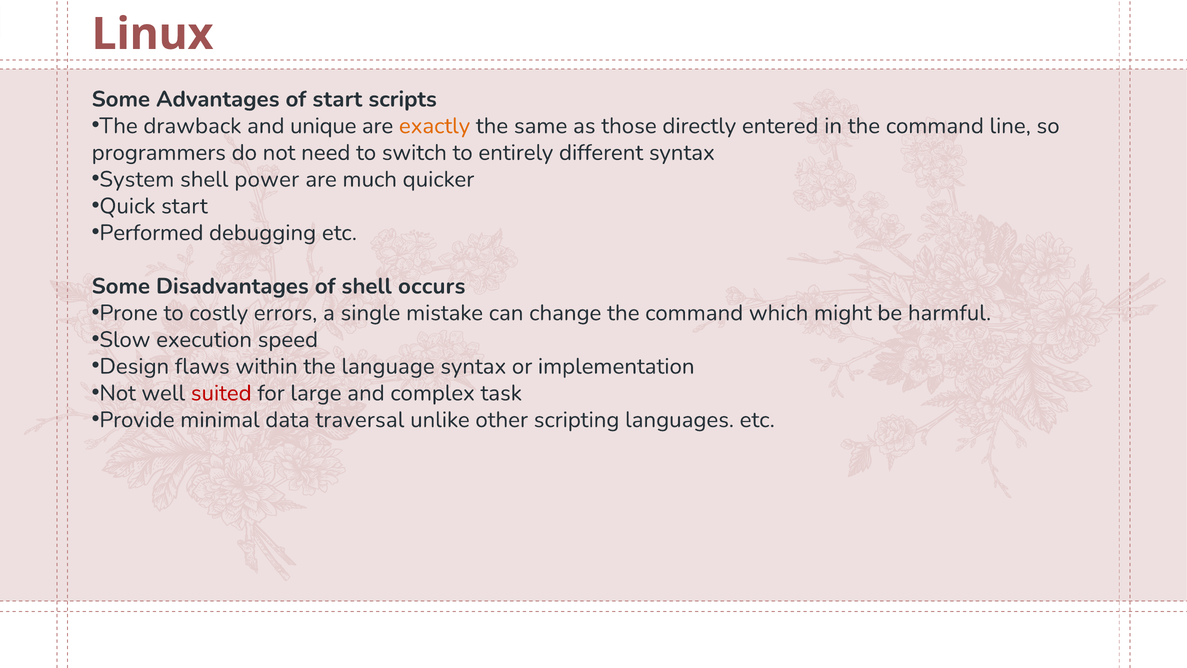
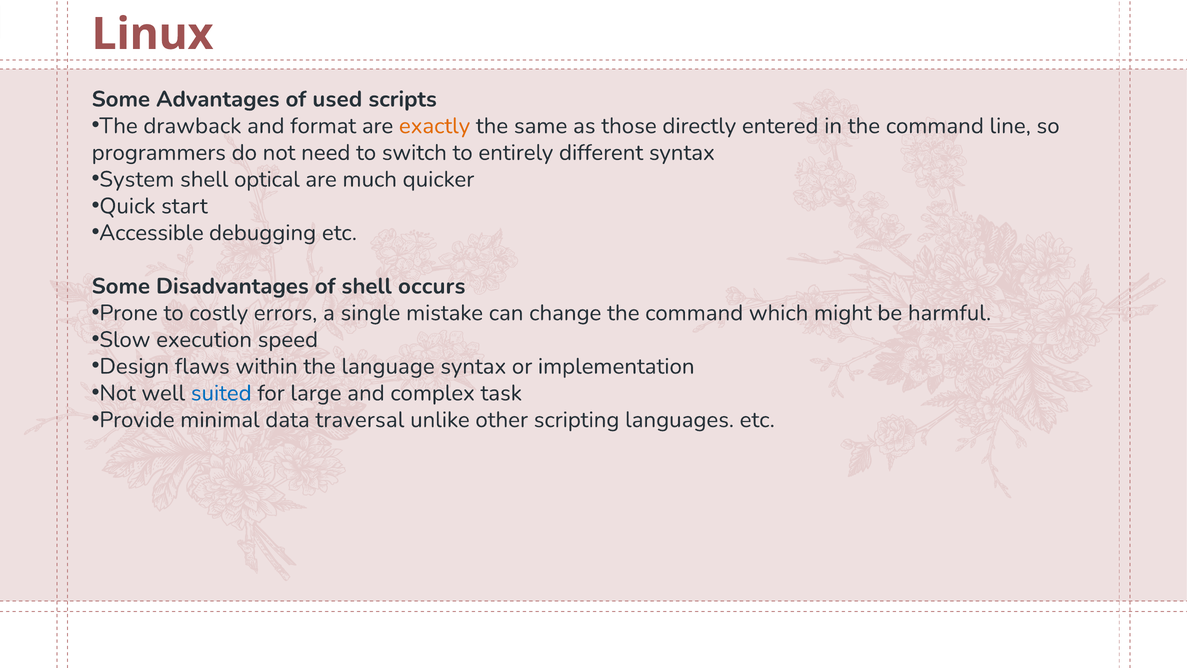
of start: start -> used
unique: unique -> format
power: power -> optical
Performed: Performed -> Accessible
suited colour: red -> blue
